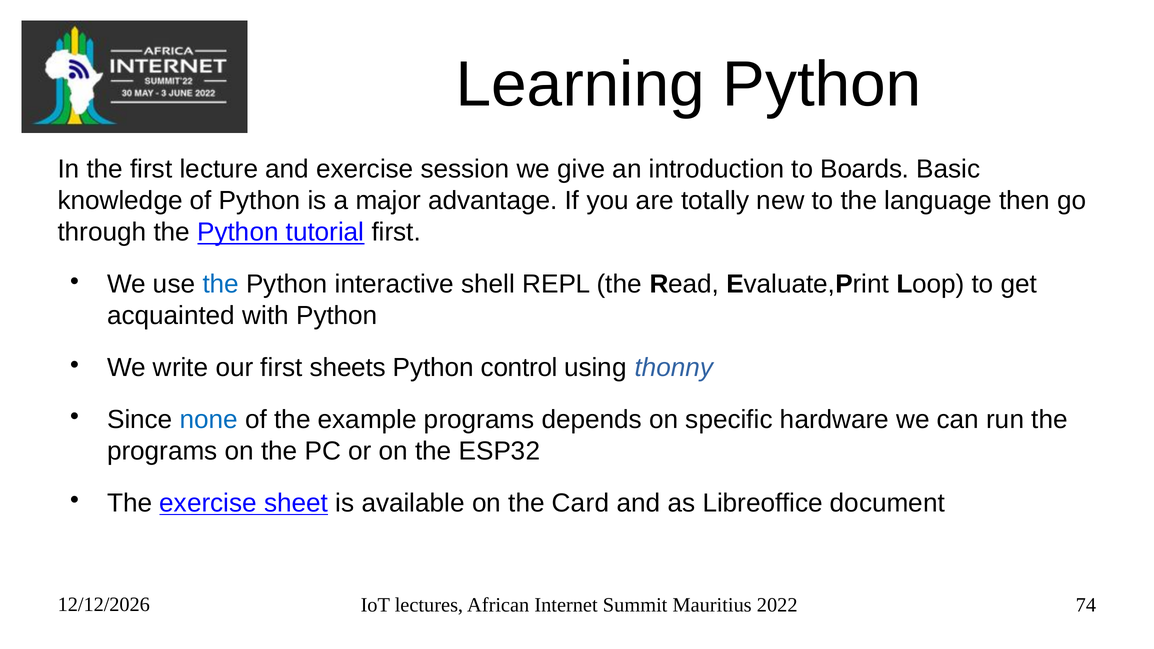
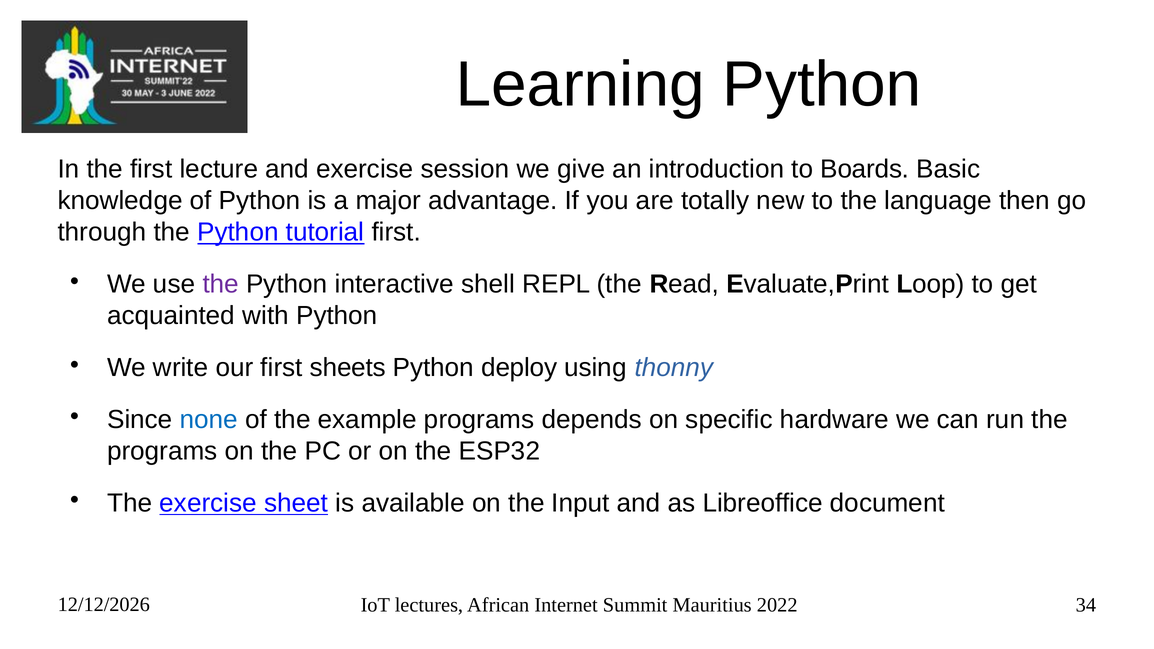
the at (221, 284) colour: blue -> purple
control: control -> deploy
Card: Card -> Input
74: 74 -> 34
